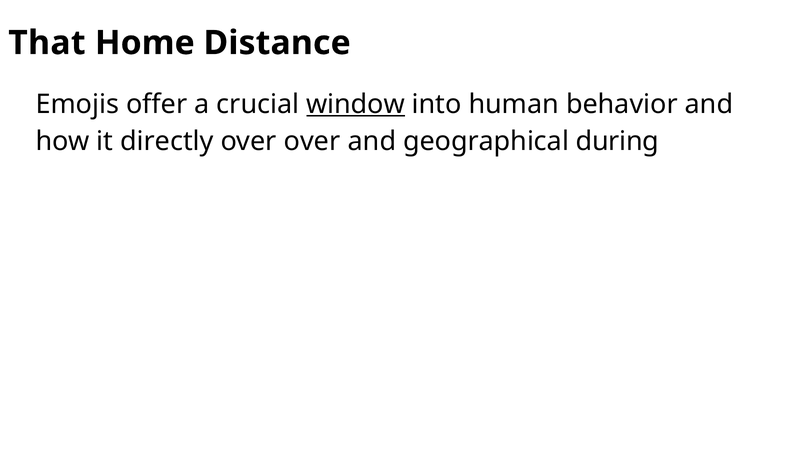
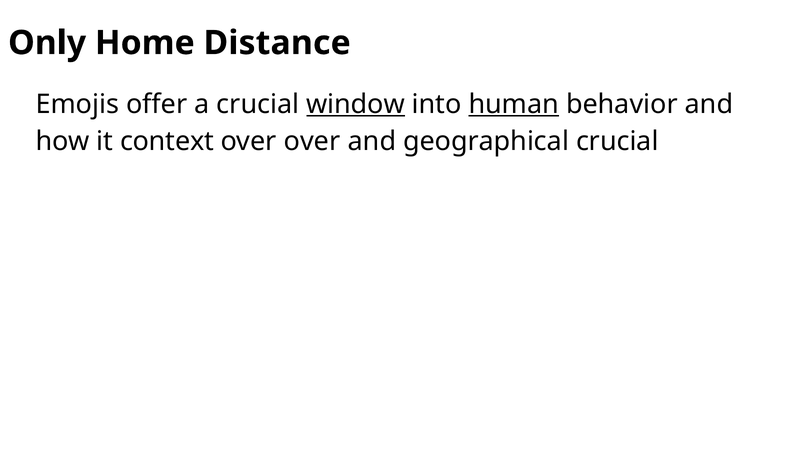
That: That -> Only
human underline: none -> present
directly: directly -> context
geographical during: during -> crucial
